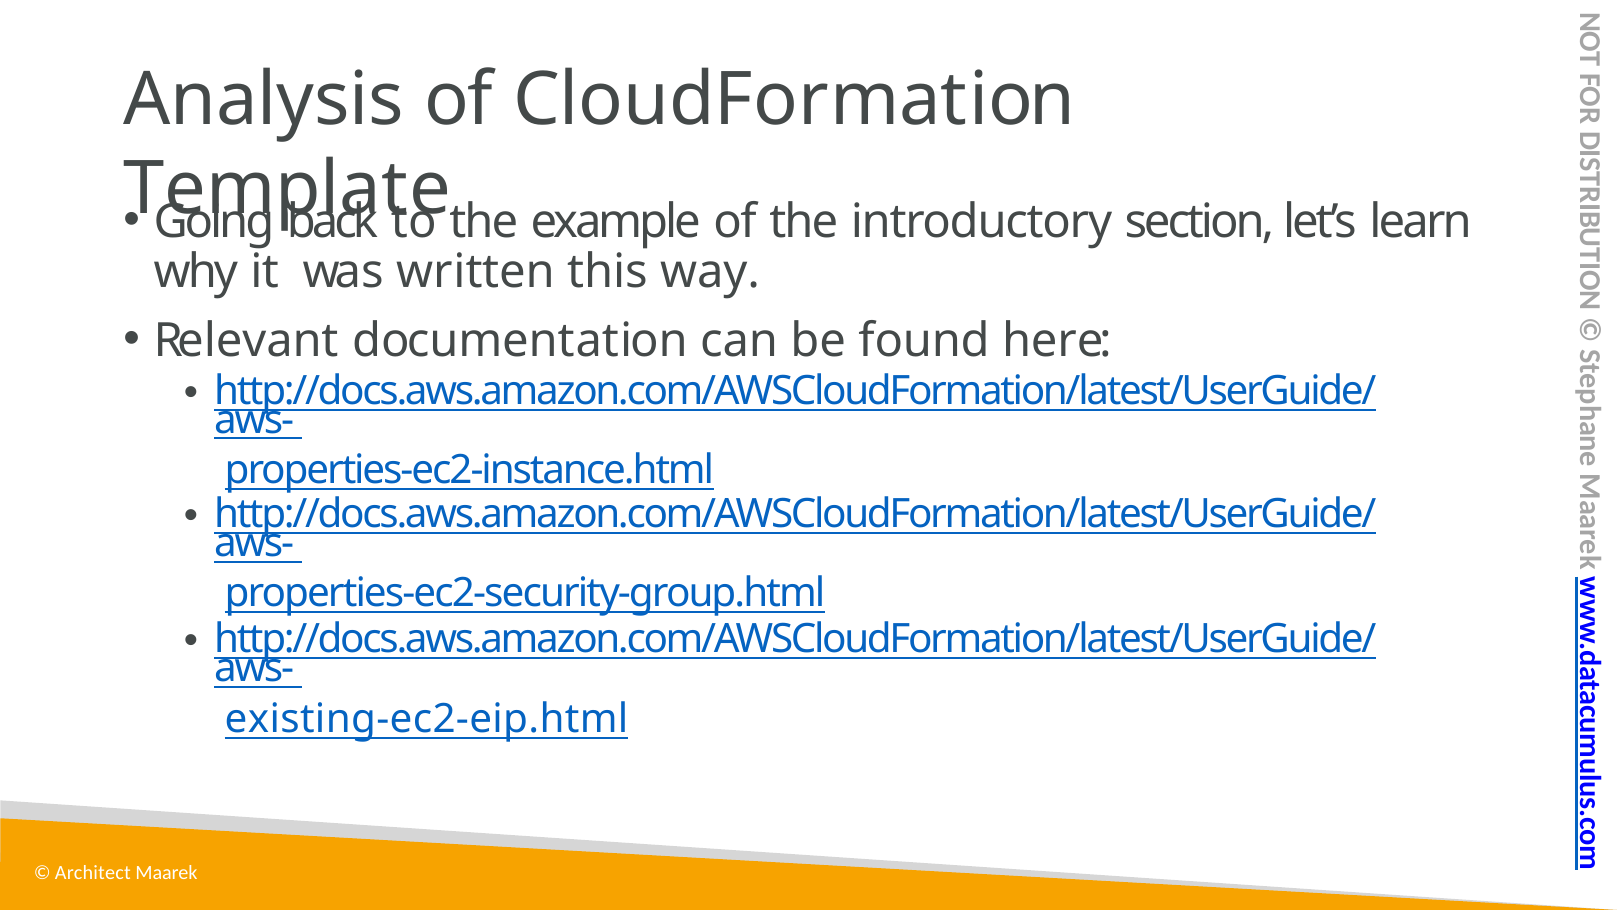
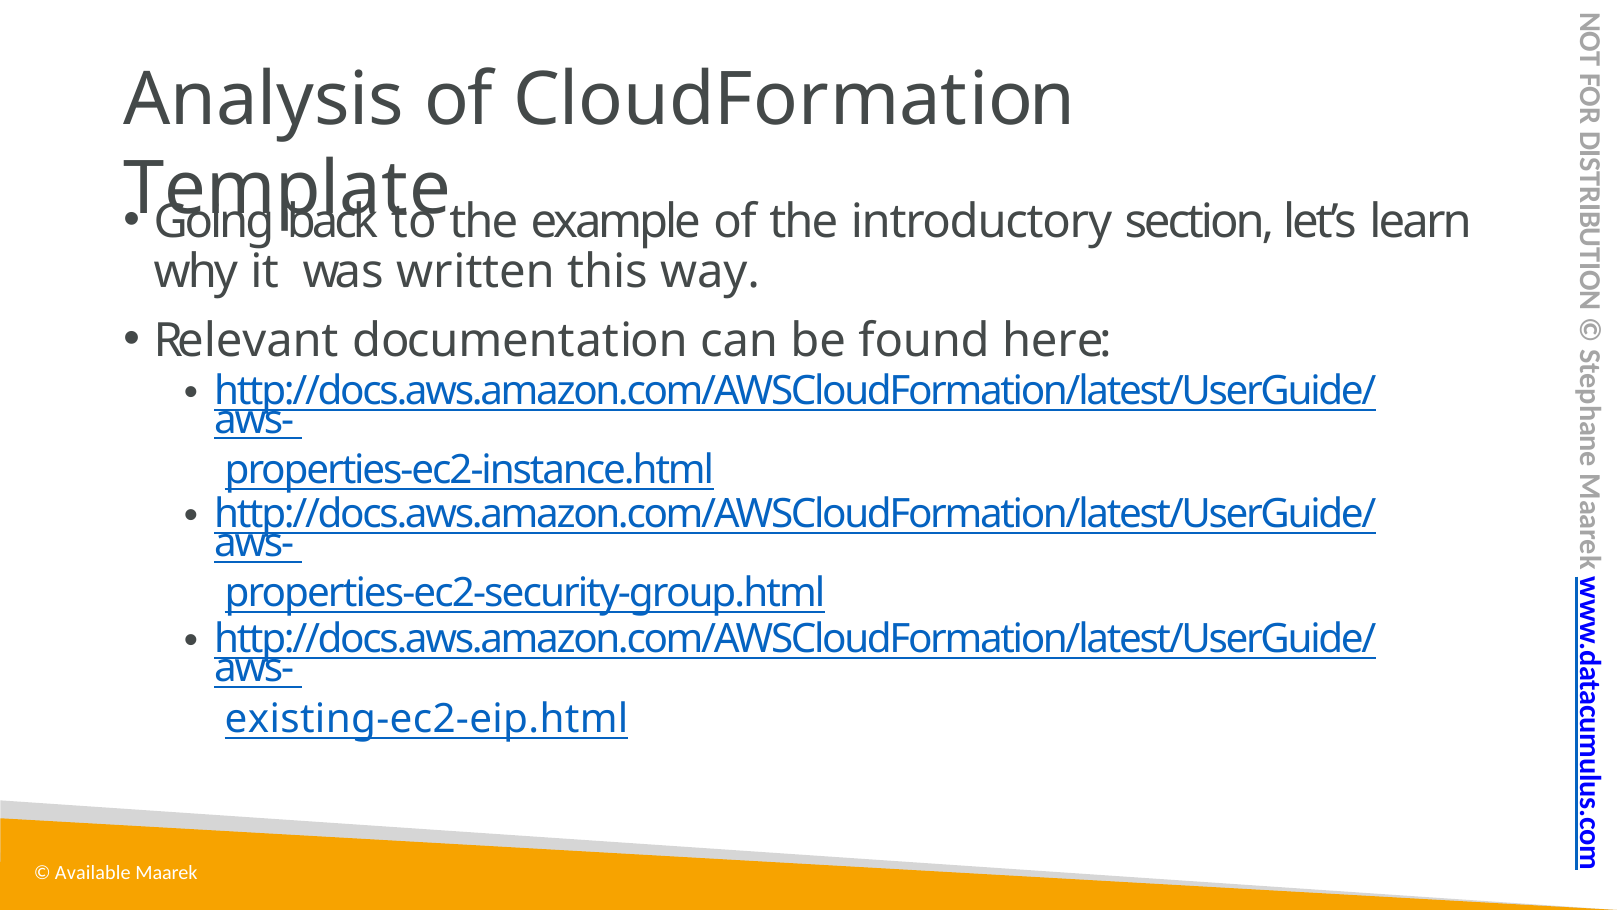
Architect: Architect -> Available
